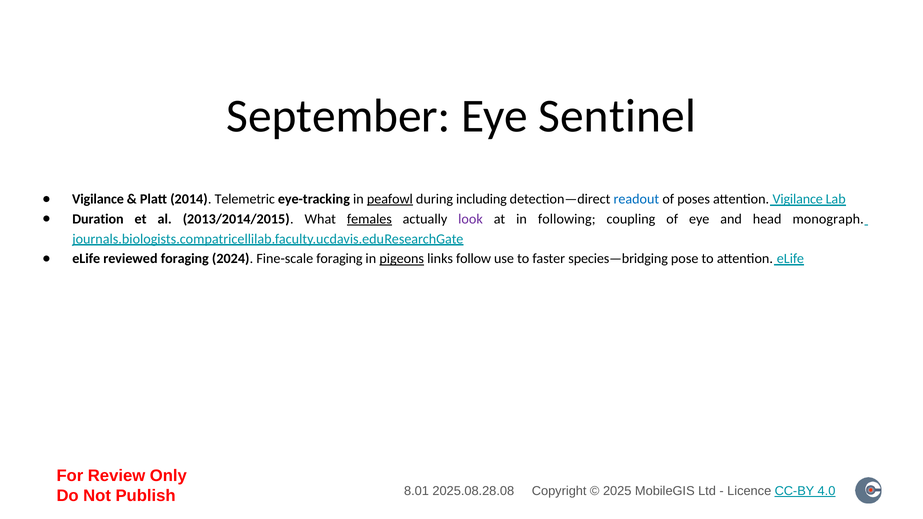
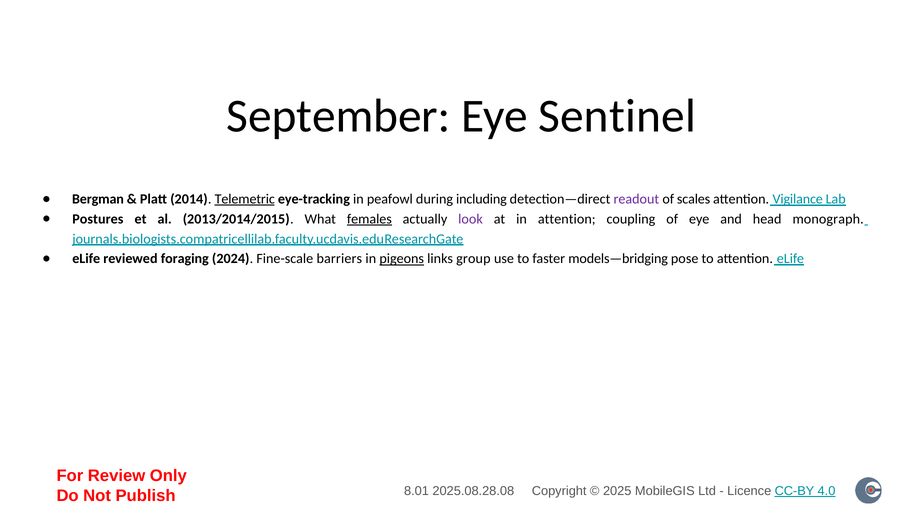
Vigilance at (98, 199): Vigilance -> Bergman
Telemetric underline: none -> present
peafowl underline: present -> none
readout colour: blue -> purple
poses: poses -> scales
Duration: Duration -> Postures
in following: following -> attention
Fine-scale foraging: foraging -> barriers
follow: follow -> group
species—bridging: species—bridging -> models—bridging
